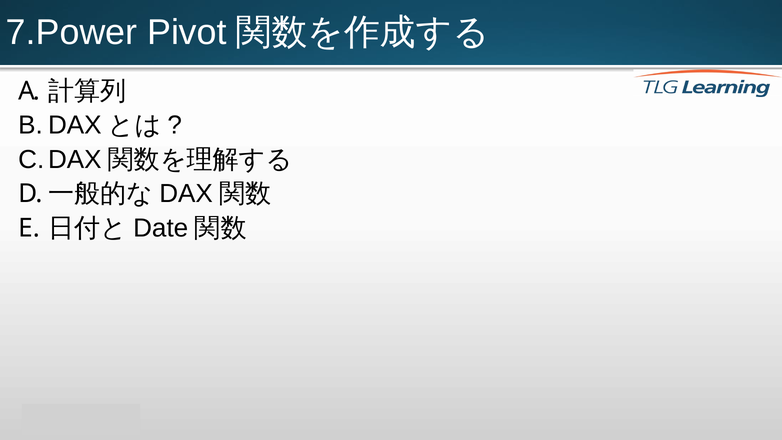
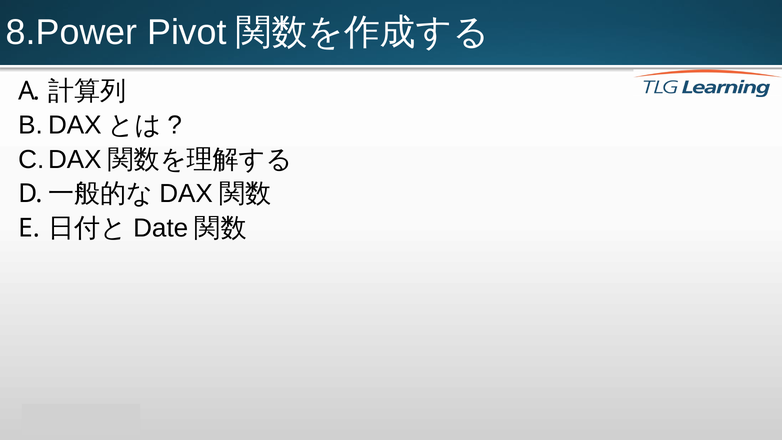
7.Power: 7.Power -> 8.Power
